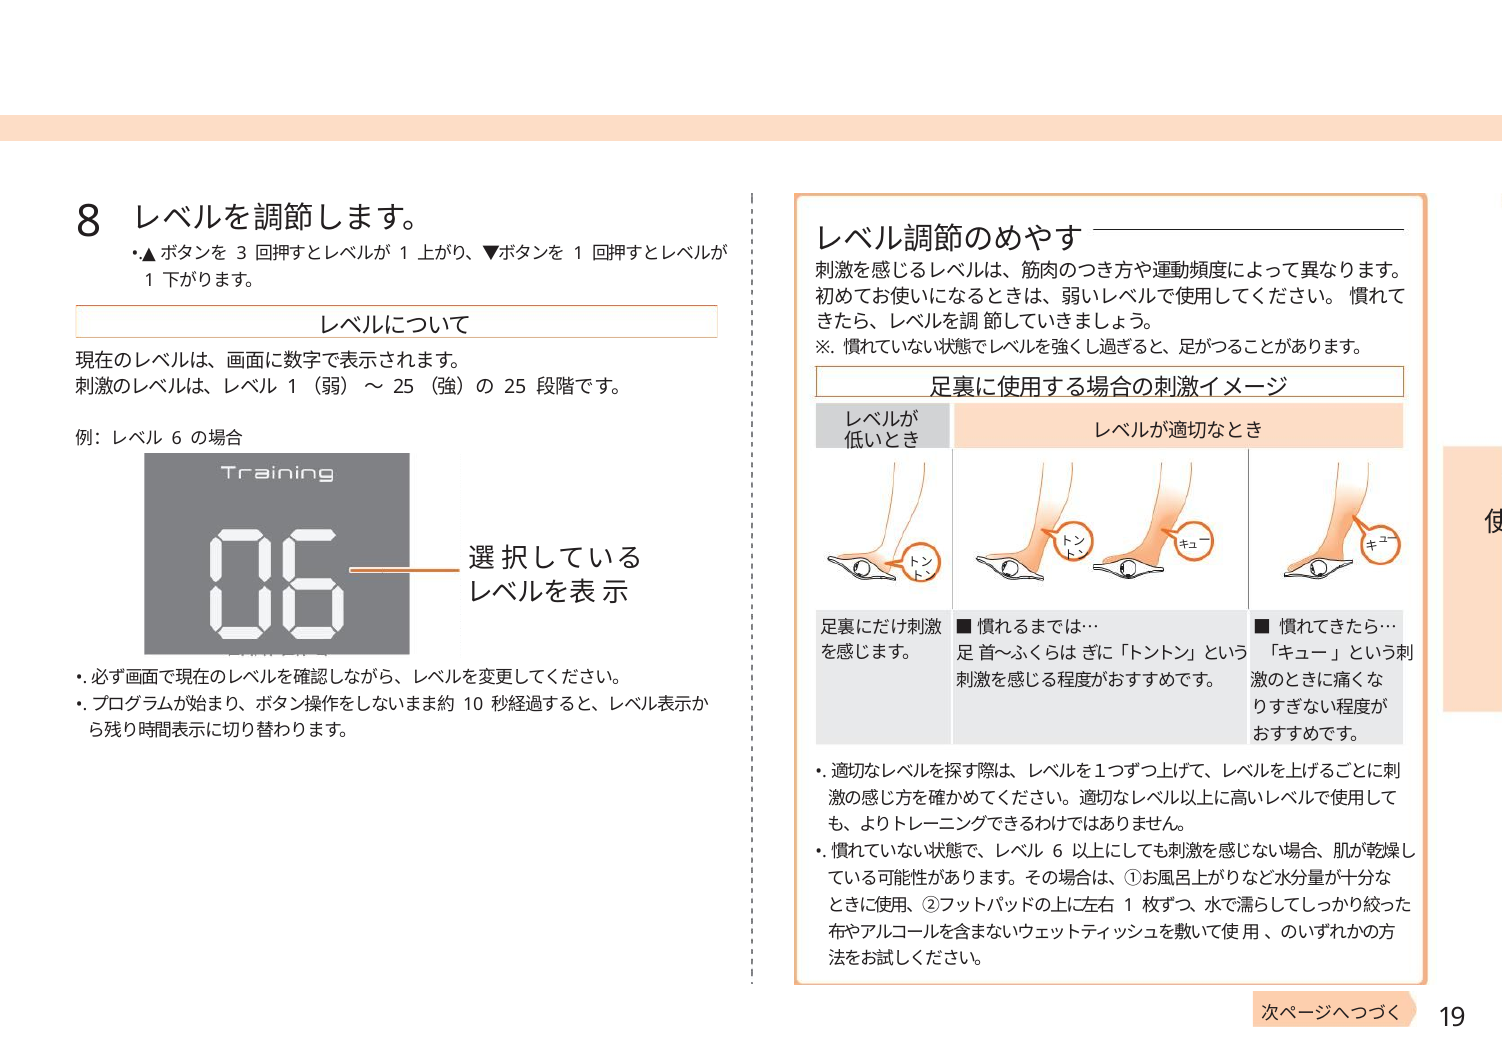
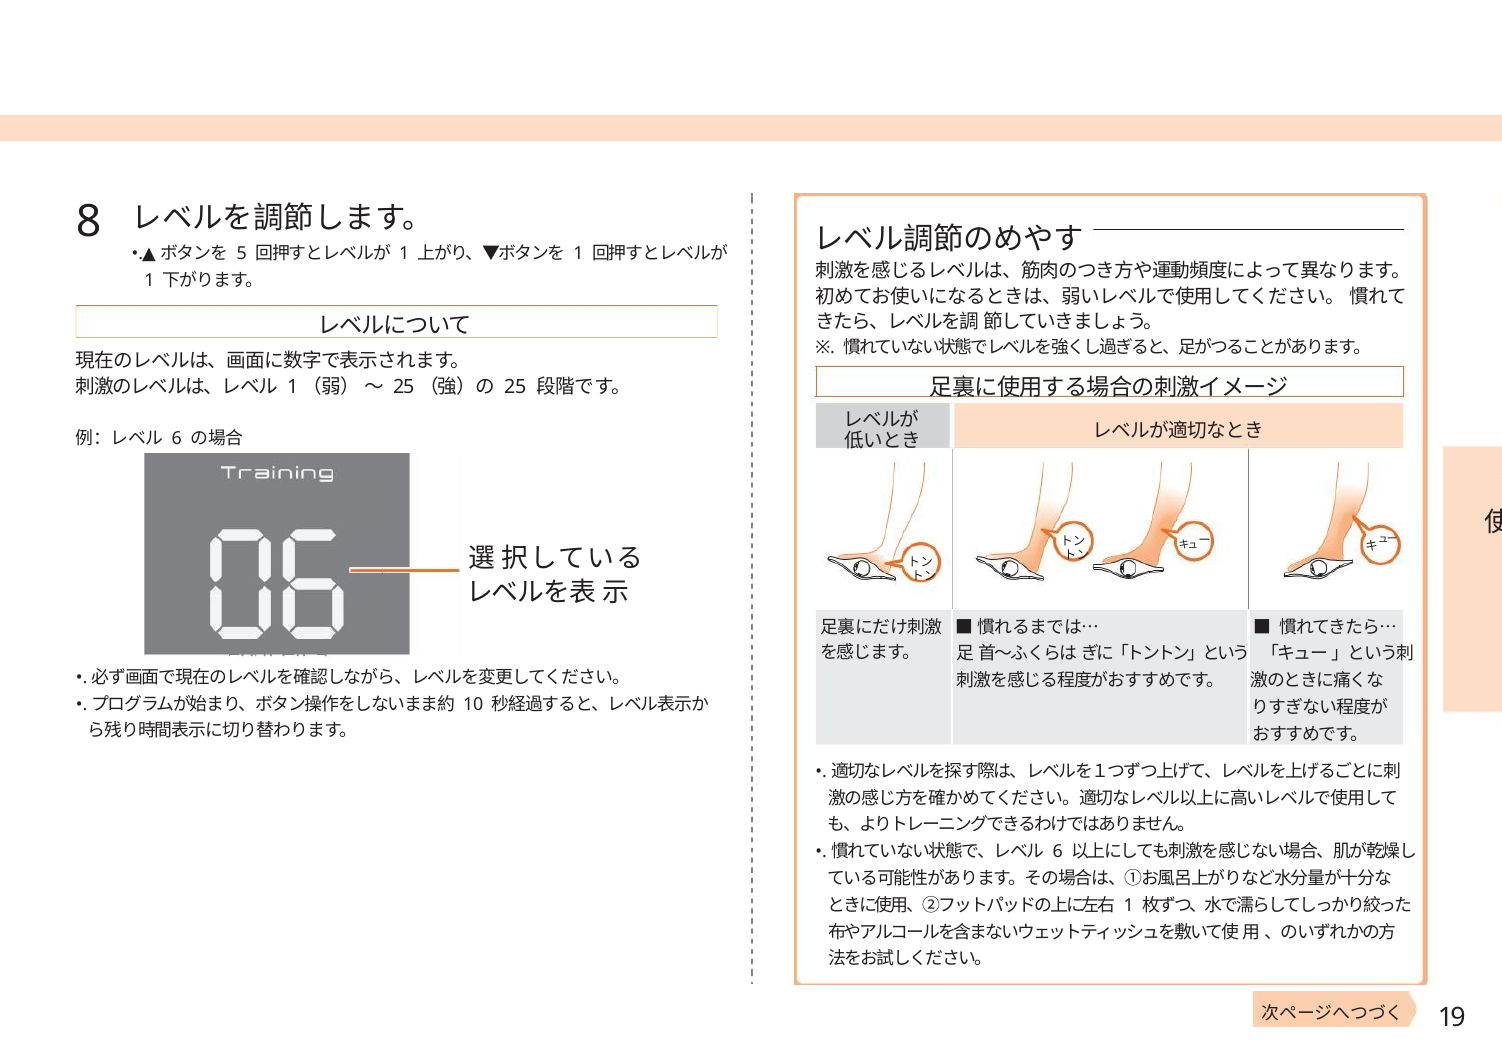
3: 3 -> 5
